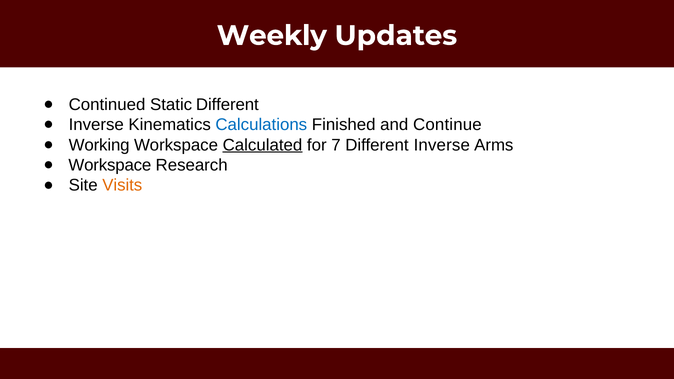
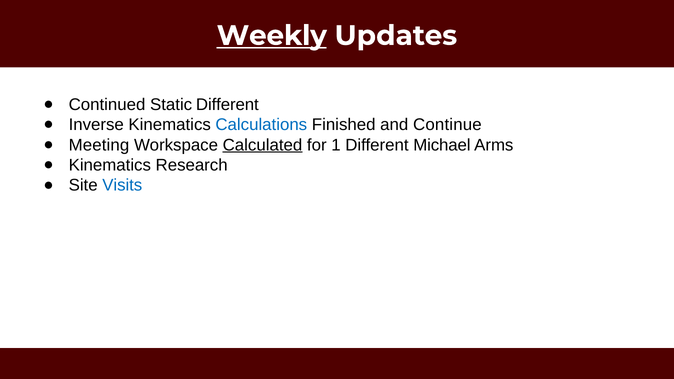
Weekly underline: none -> present
Working: Working -> Meeting
7: 7 -> 1
Different Inverse: Inverse -> Michael
Workspace at (110, 165): Workspace -> Kinematics
Visits colour: orange -> blue
